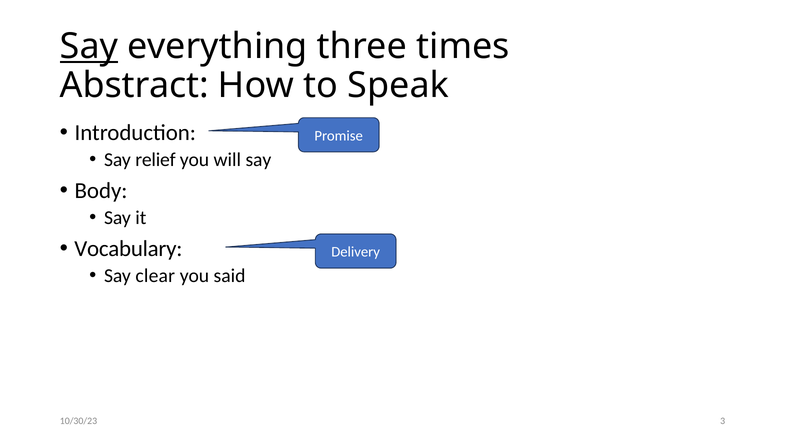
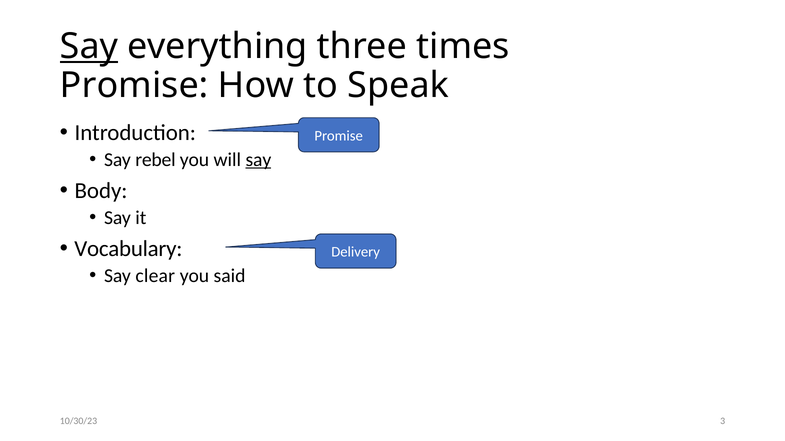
Abstract at (134, 85): Abstract -> Promise
relief: relief -> rebel
say at (258, 160) underline: none -> present
